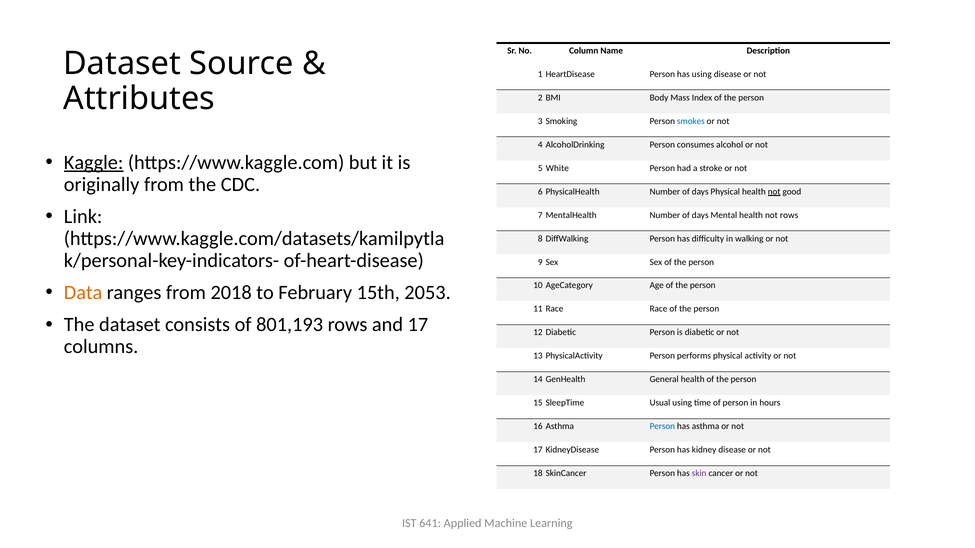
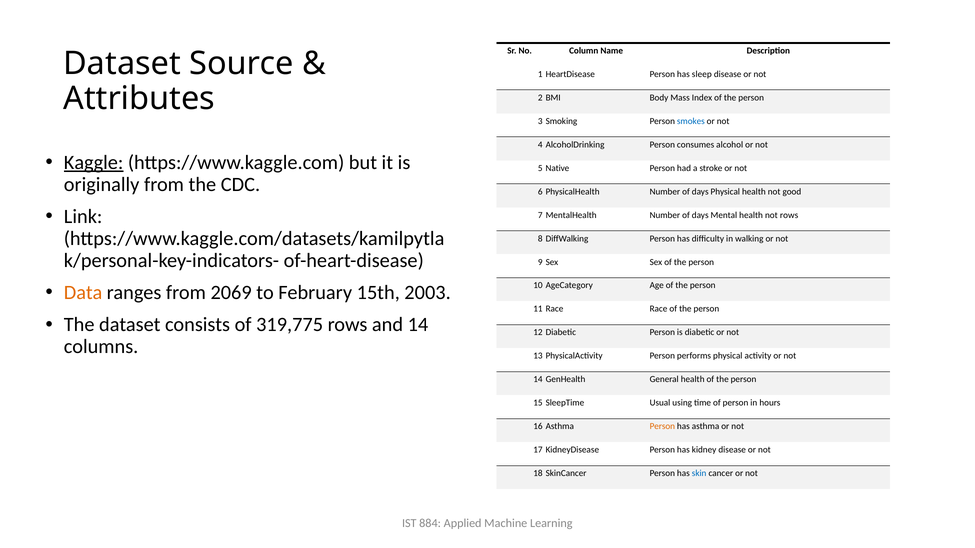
has using: using -> sleep
White: White -> Native
not at (774, 192) underline: present -> none
2018: 2018 -> 2069
2053: 2053 -> 2003
801,193: 801,193 -> 319,775
and 17: 17 -> 14
Person at (662, 427) colour: blue -> orange
skin colour: purple -> blue
641: 641 -> 884
